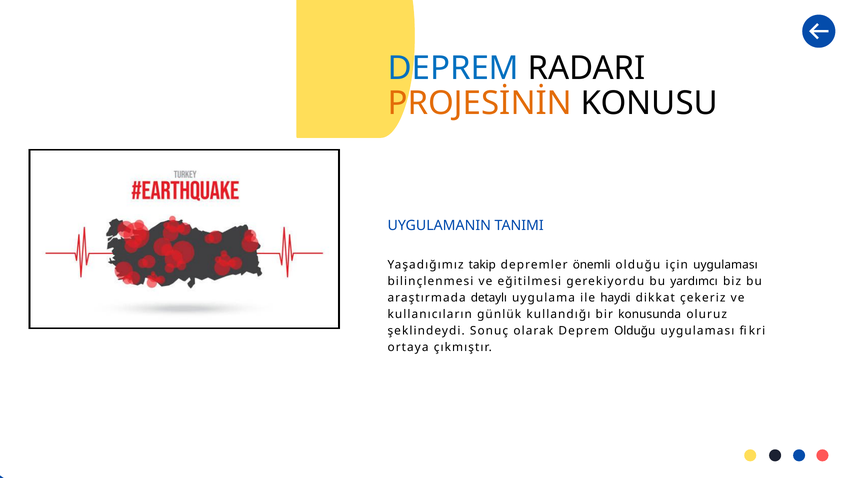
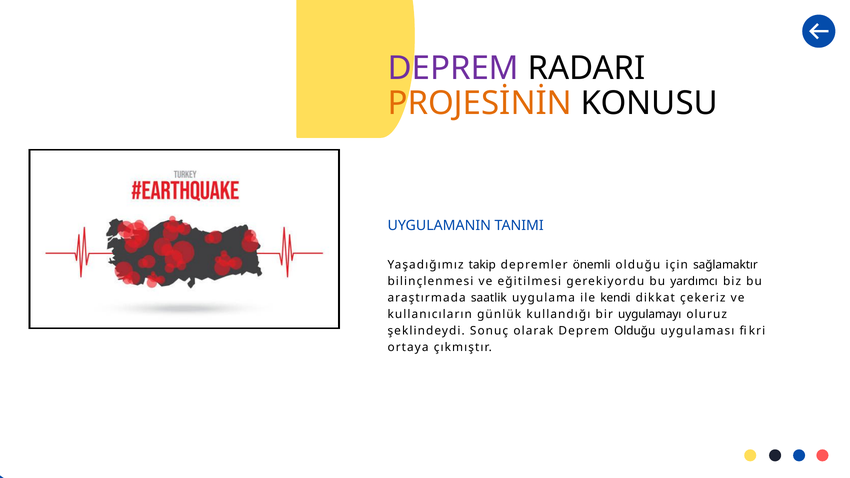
DEPREM at (453, 69) colour: blue -> purple
için uygulaması: uygulaması -> sağlamaktır
detaylı: detaylı -> saatlik
haydi: haydi -> kendi
konusunda: konusunda -> uygulamayı
